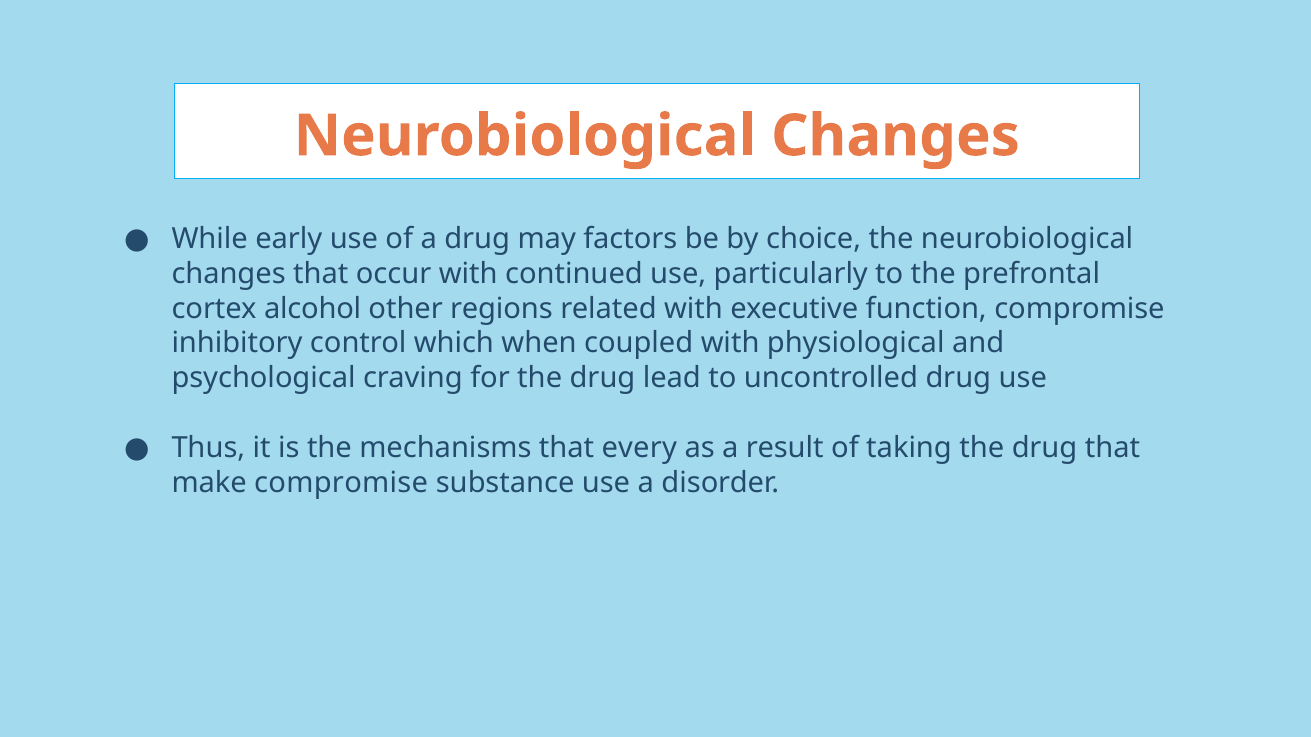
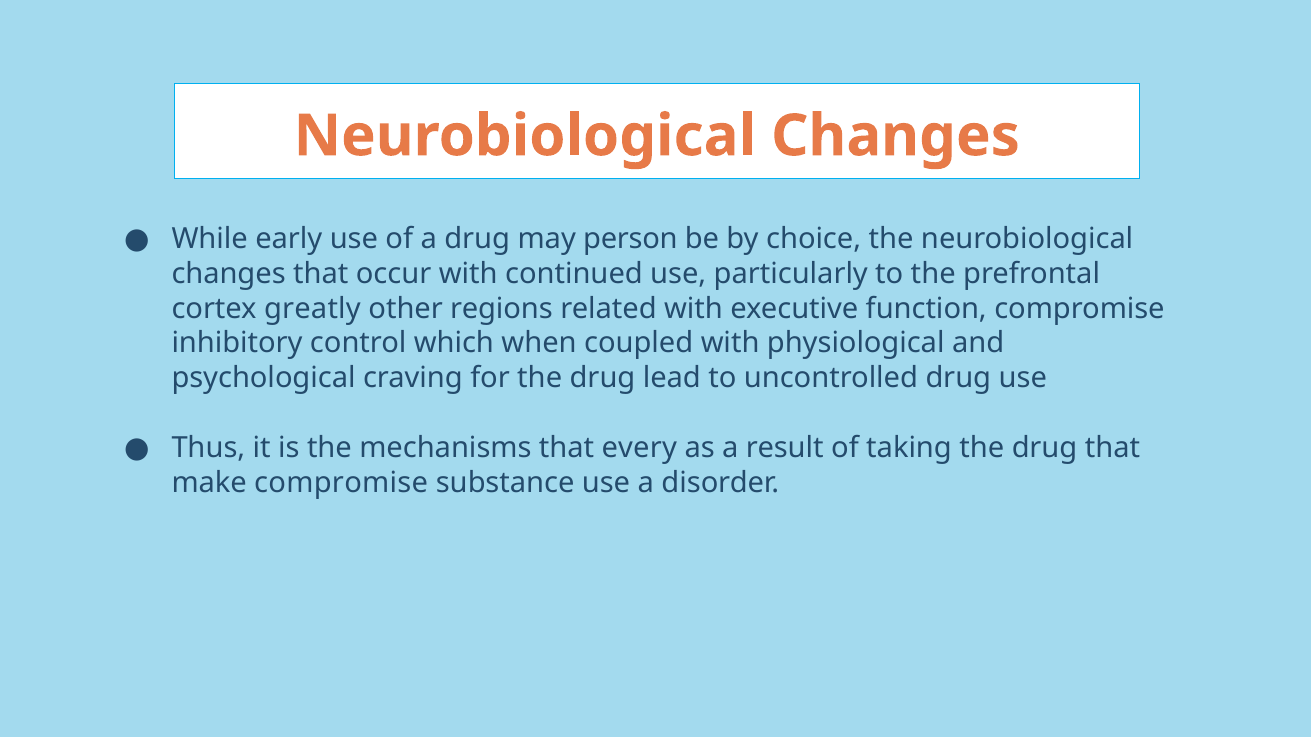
factors: factors -> person
alcohol: alcohol -> greatly
